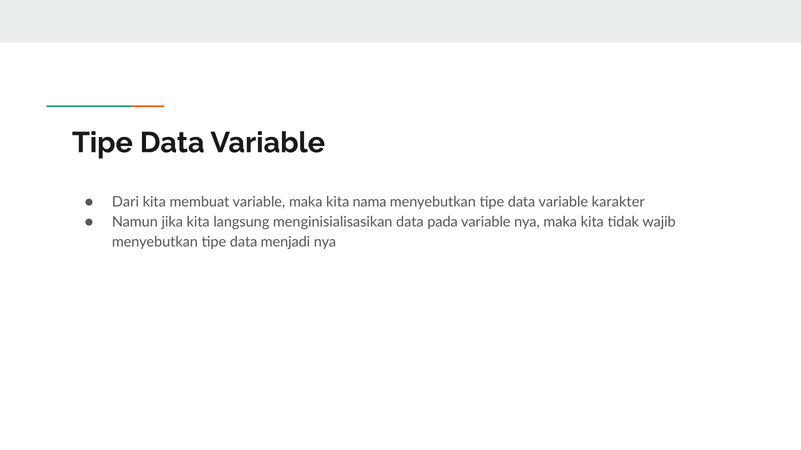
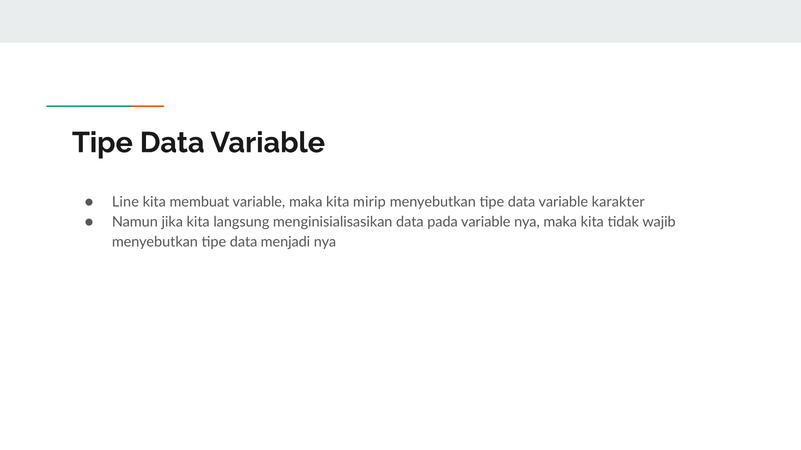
Dari: Dari -> Line
nama: nama -> mirip
